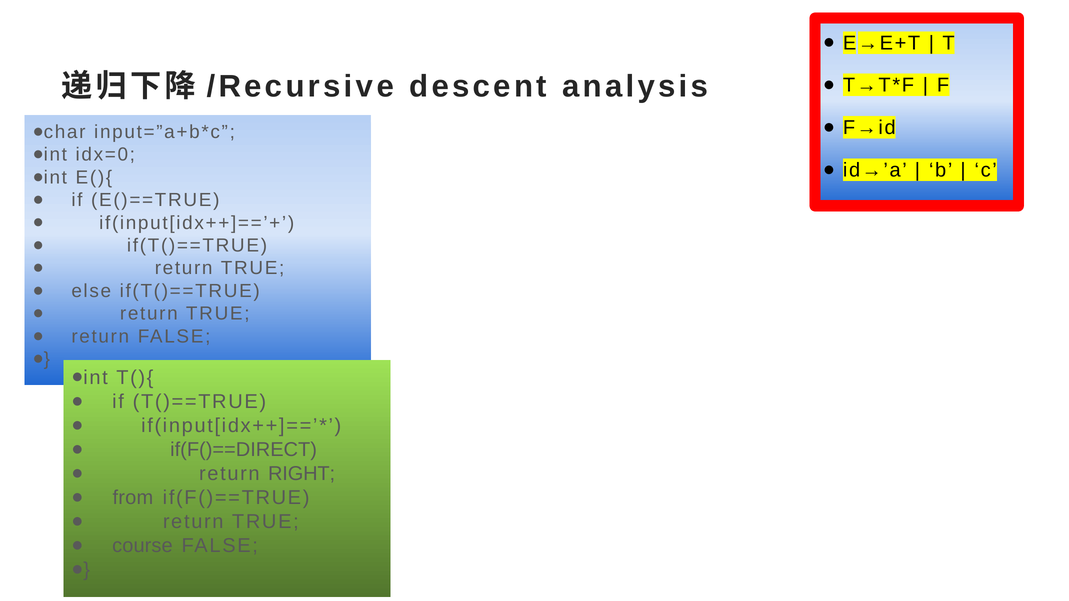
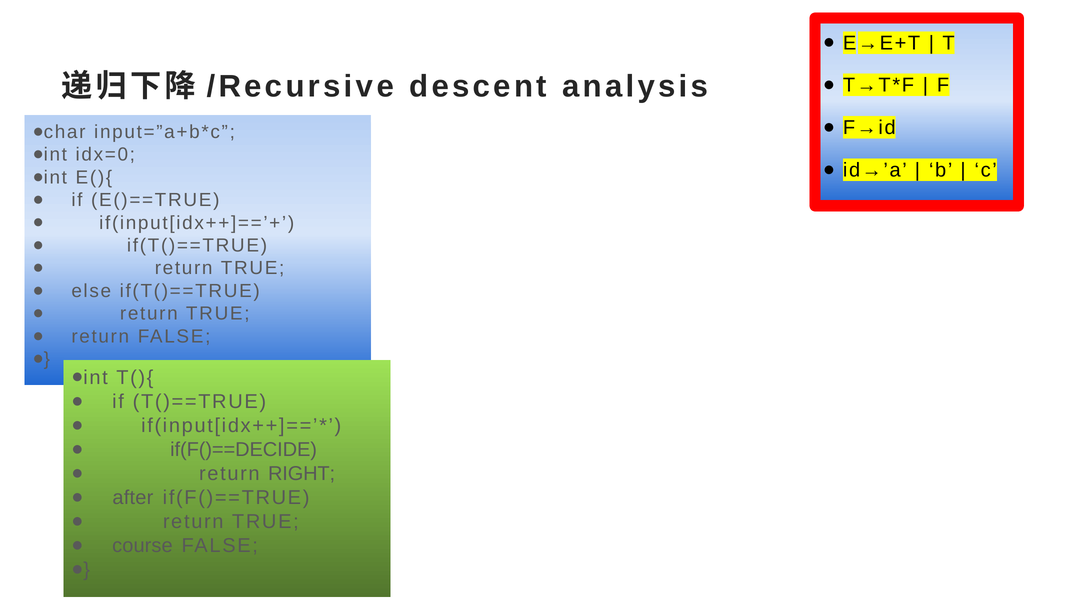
if(F()==DIRECT: if(F()==DIRECT -> if(F()==DECIDE
from: from -> after
